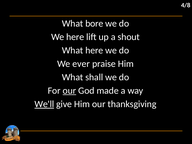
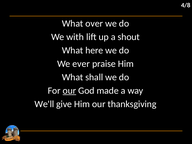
bore: bore -> over
We here: here -> with
We'll underline: present -> none
